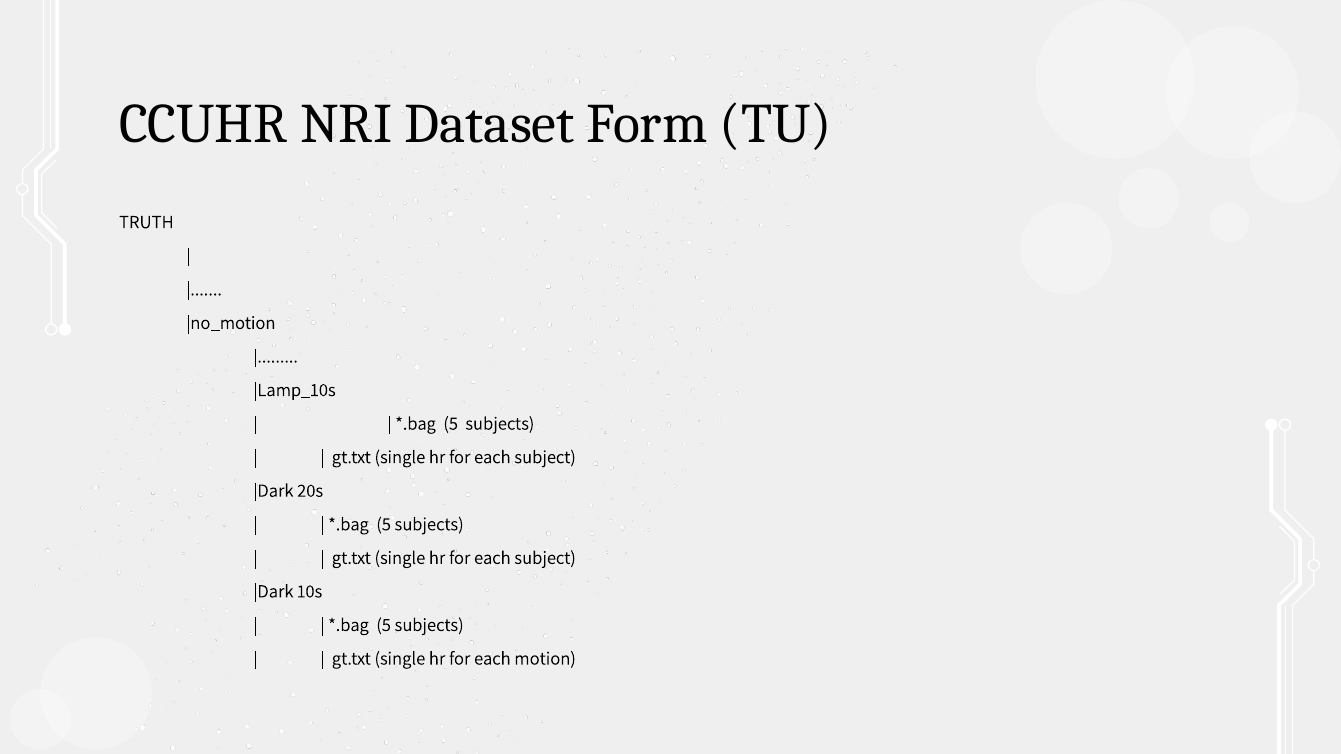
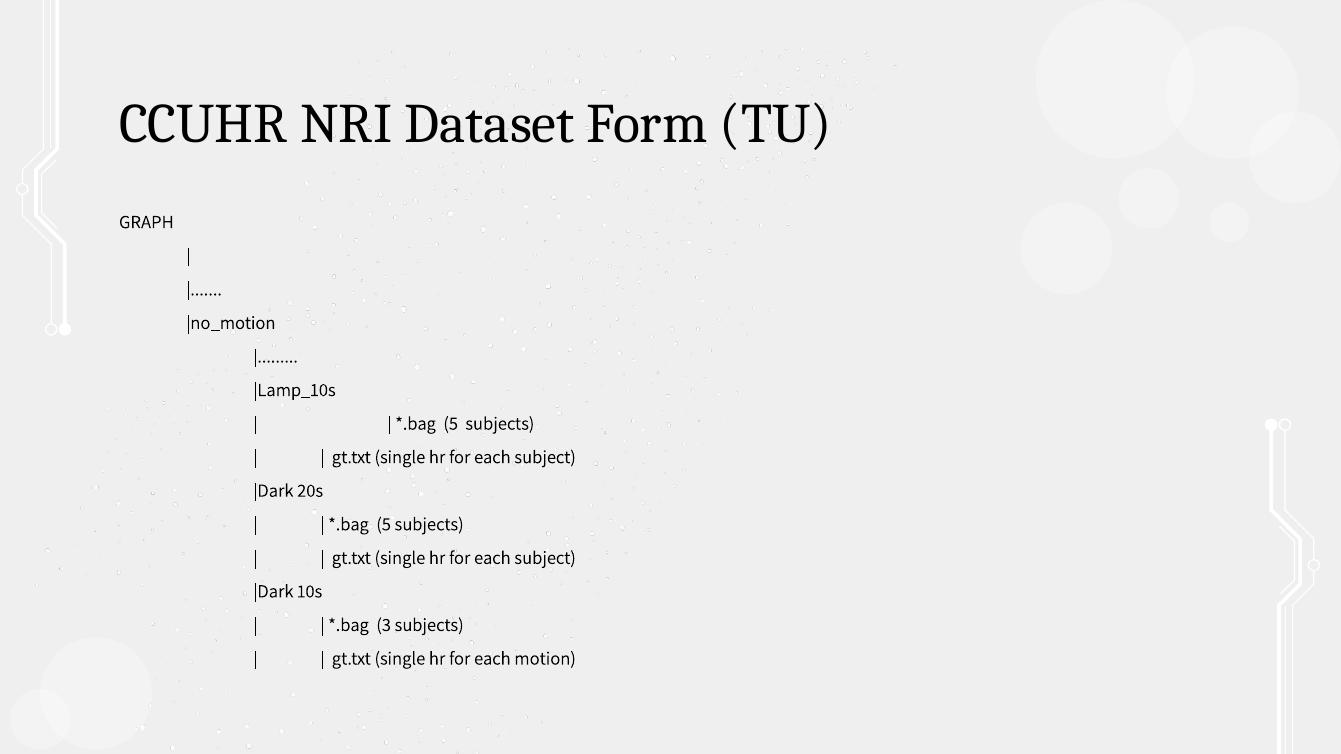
TRUTH: TRUTH -> GRAPH
5 at (384, 625): 5 -> 3
